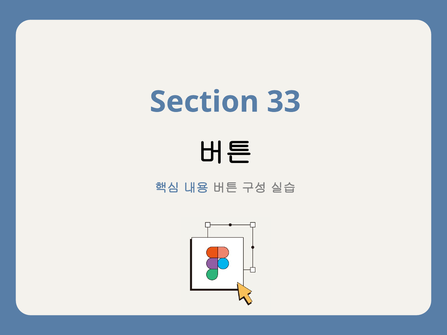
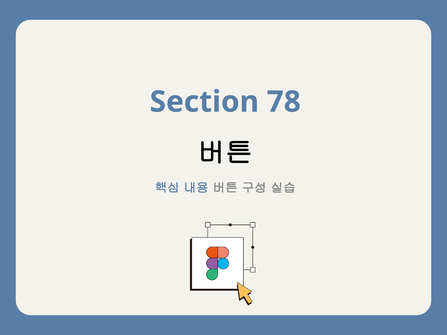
33: 33 -> 78
